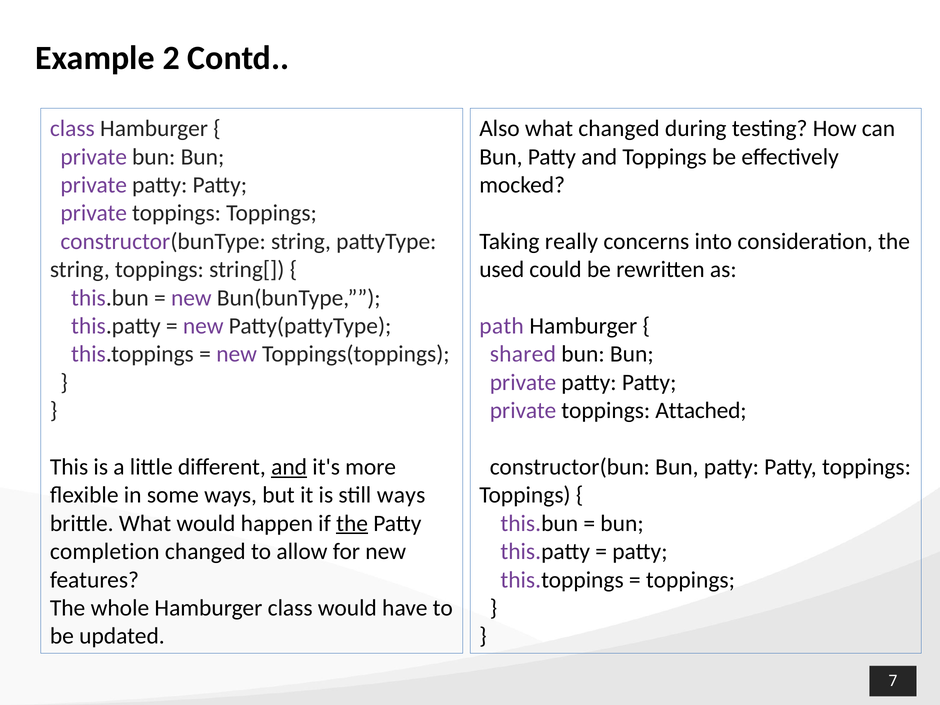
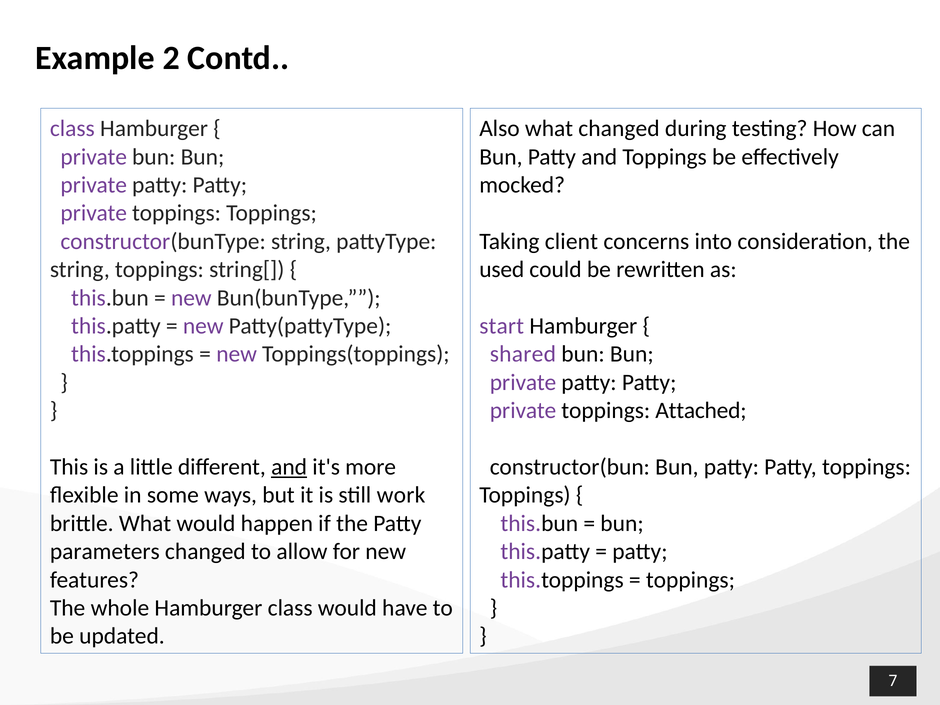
really: really -> client
path: path -> start
still ways: ways -> work
the at (352, 523) underline: present -> none
completion: completion -> parameters
